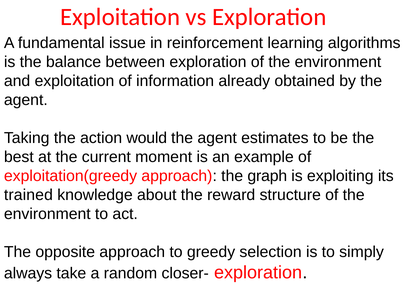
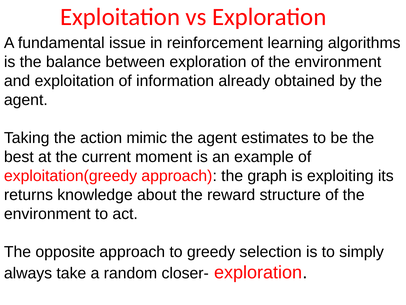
would: would -> mimic
trained: trained -> returns
